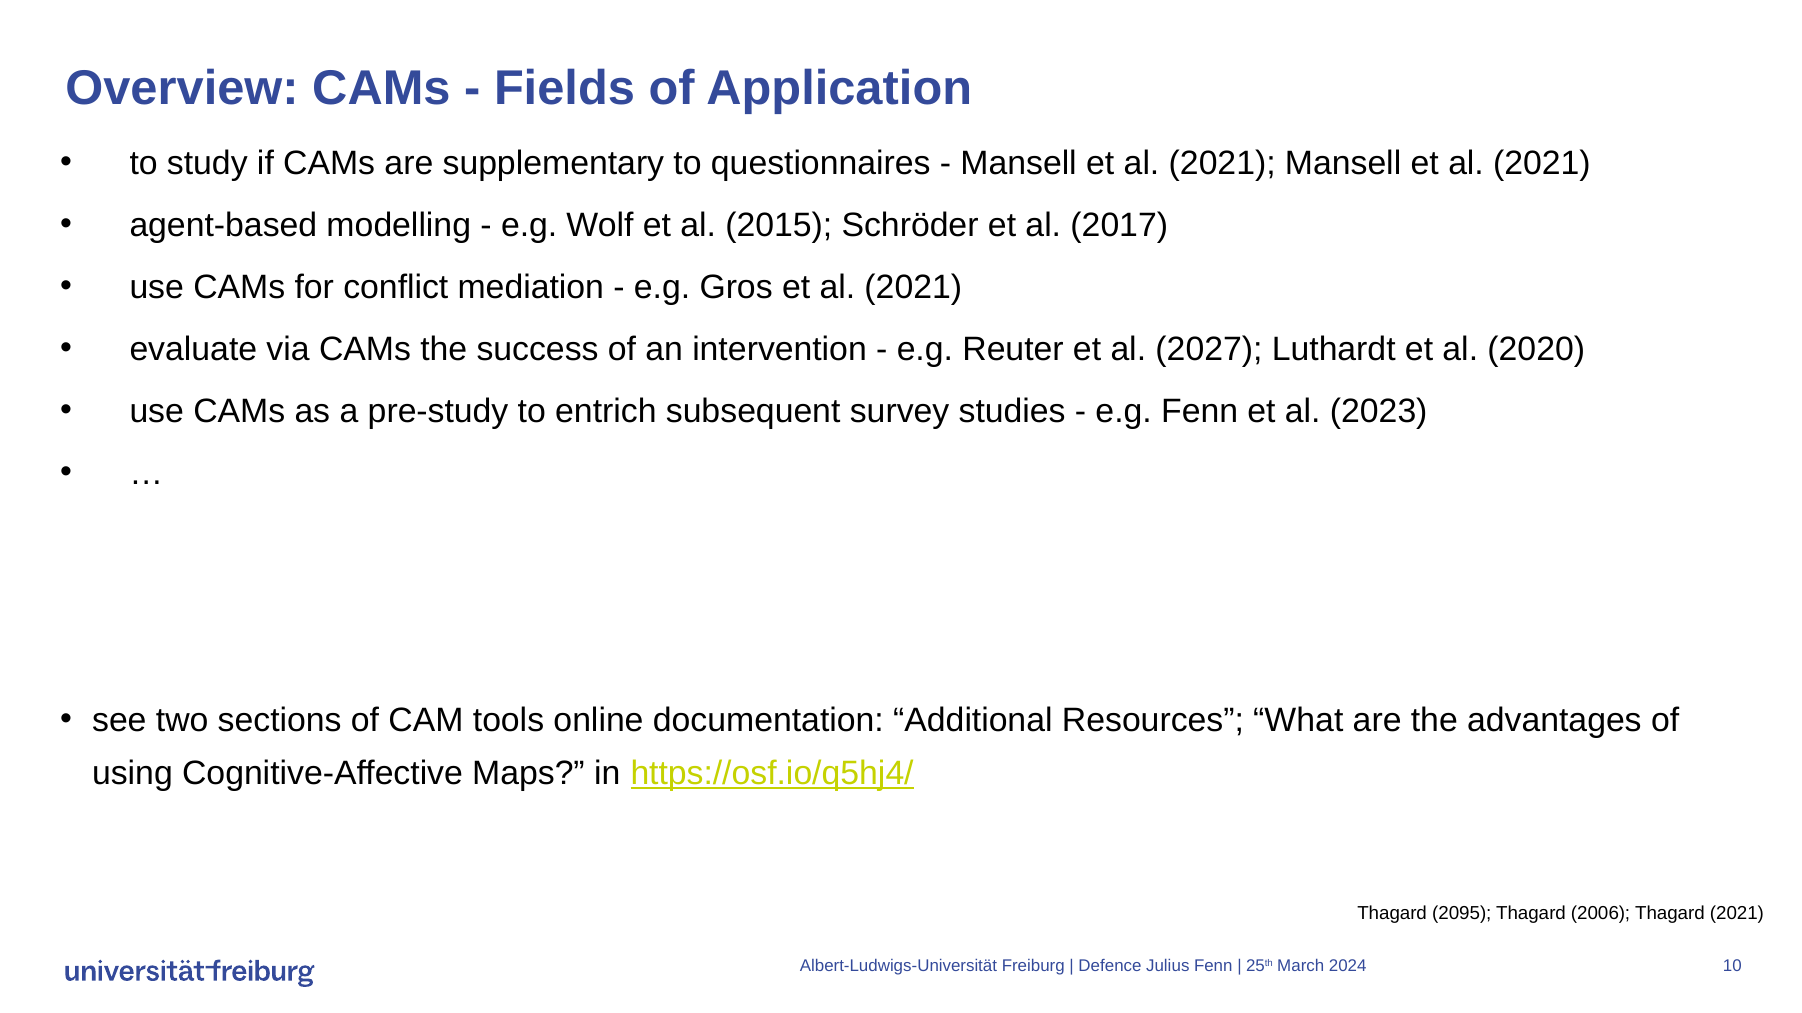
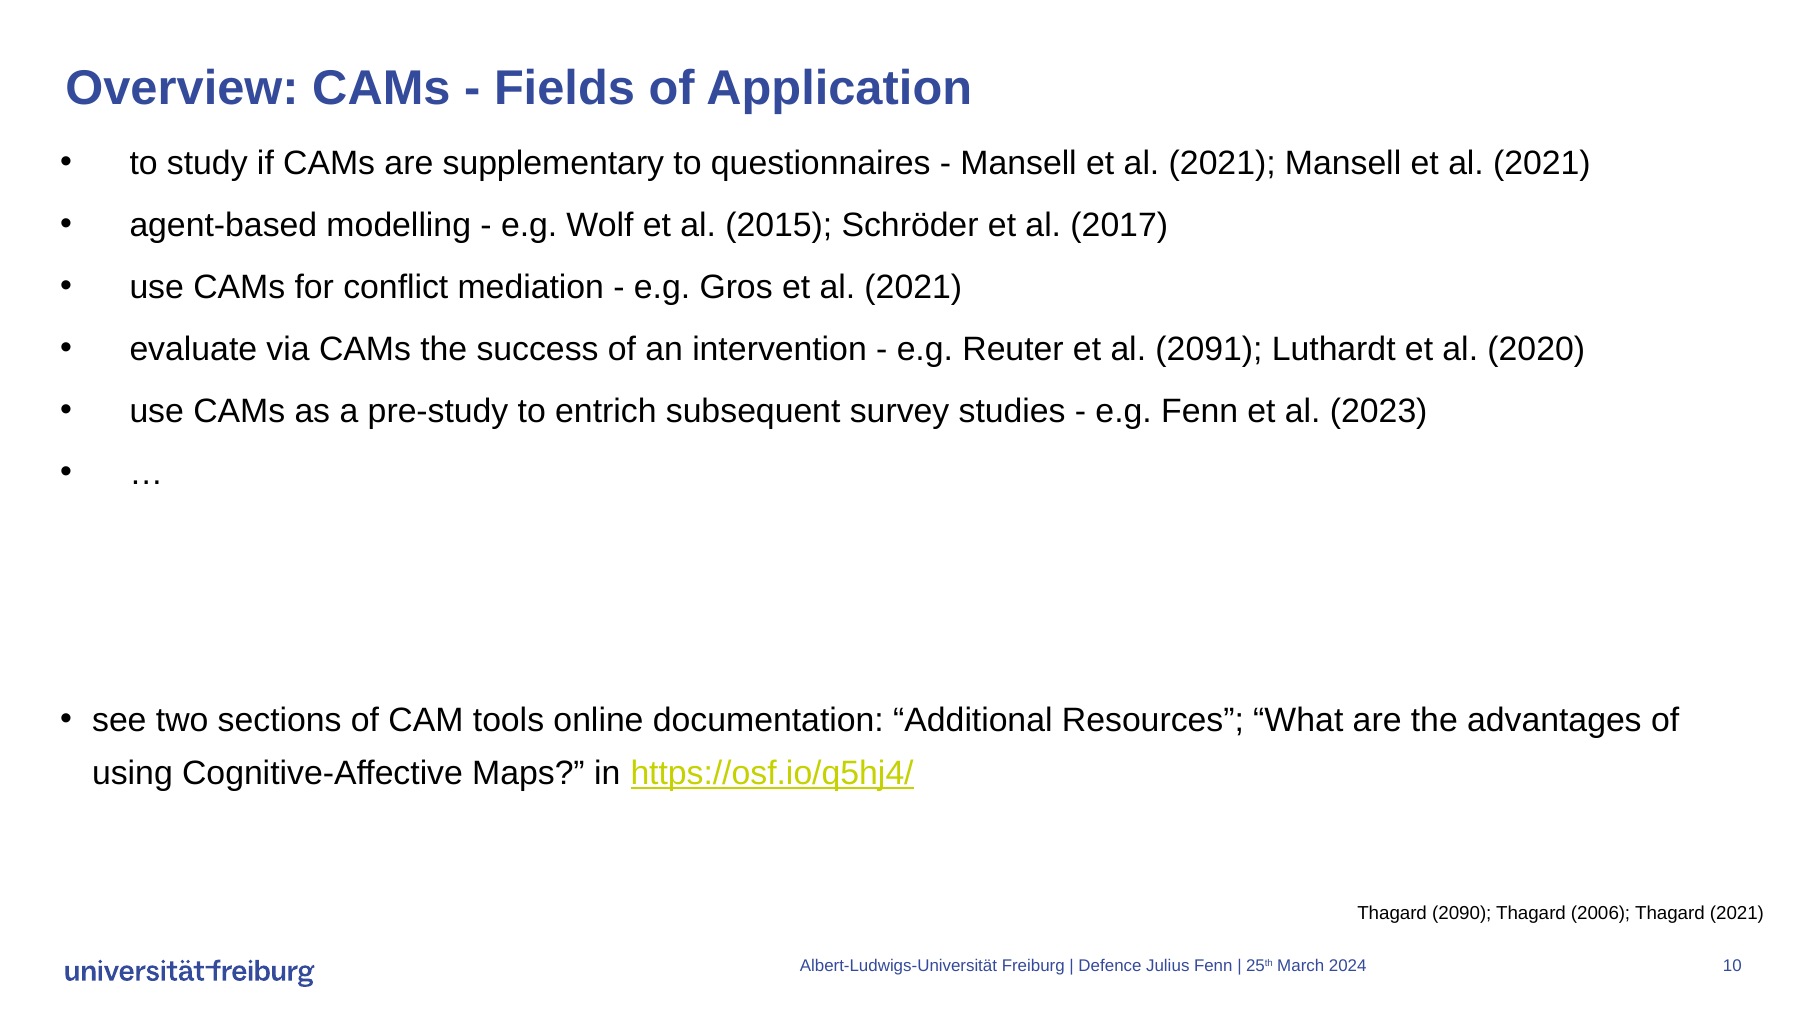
2027: 2027 -> 2091
2095: 2095 -> 2090
